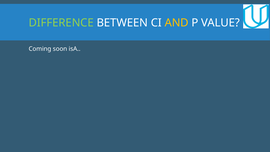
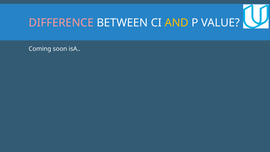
DIFFERENCE colour: light green -> pink
